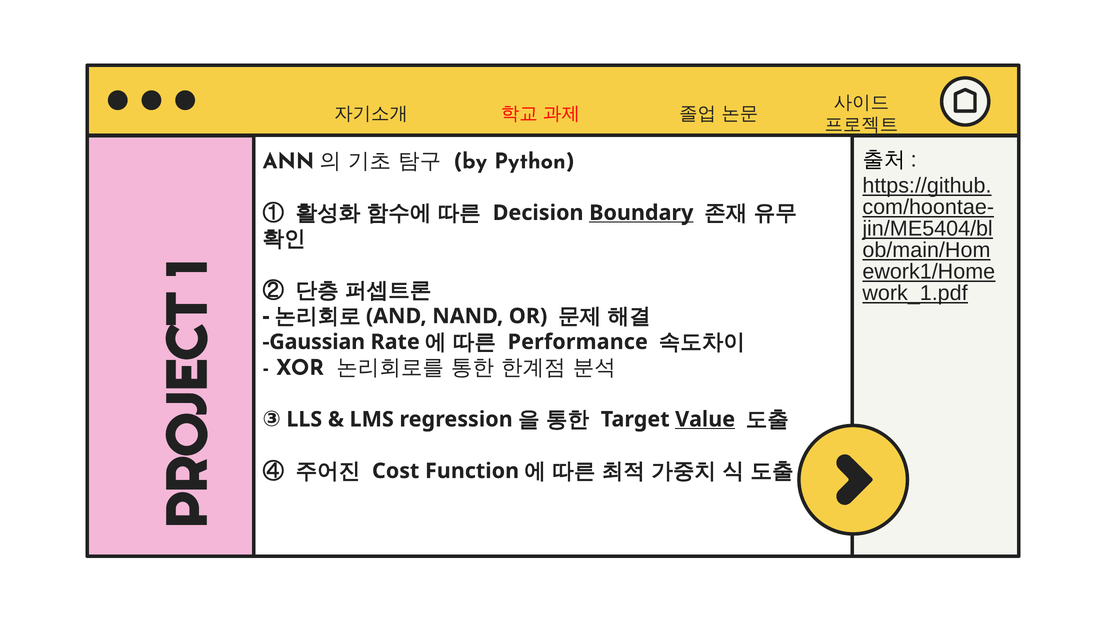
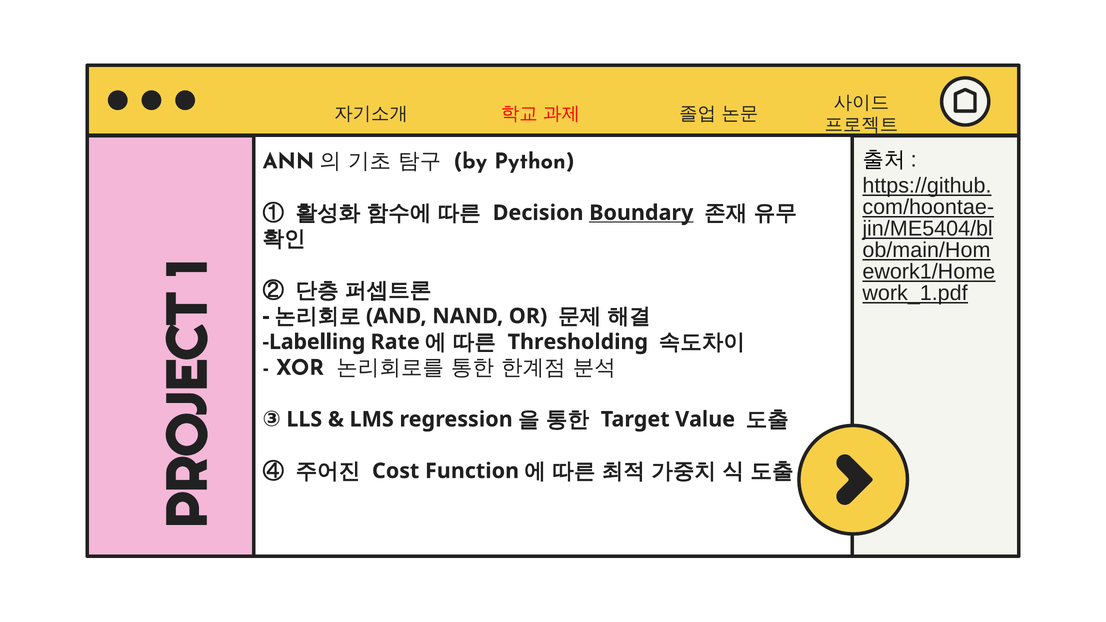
Gaussian: Gaussian -> Labelling
Performance: Performance -> Thresholding
Value underline: present -> none
